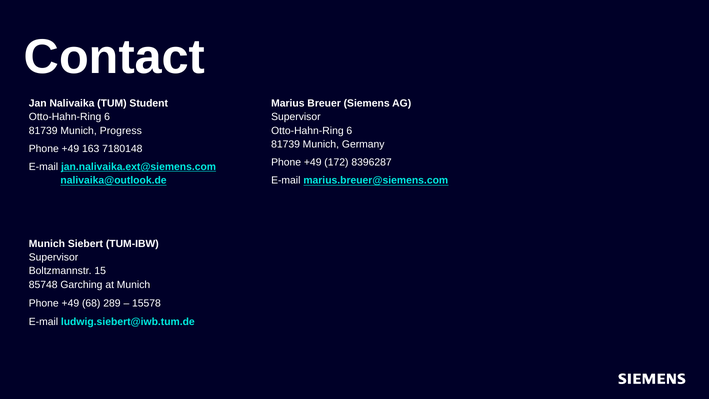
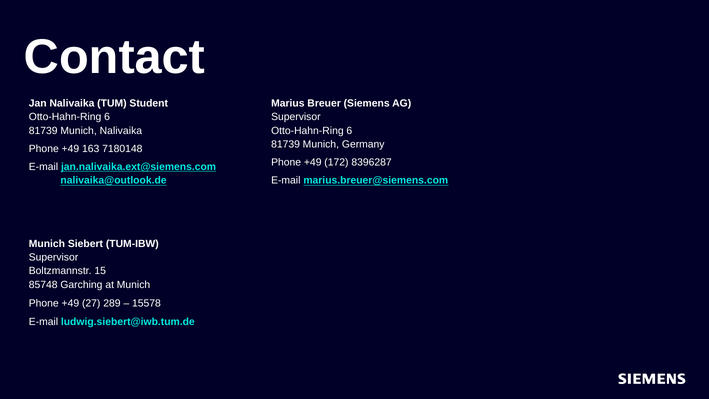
Munich Progress: Progress -> Nalivaika
68: 68 -> 27
